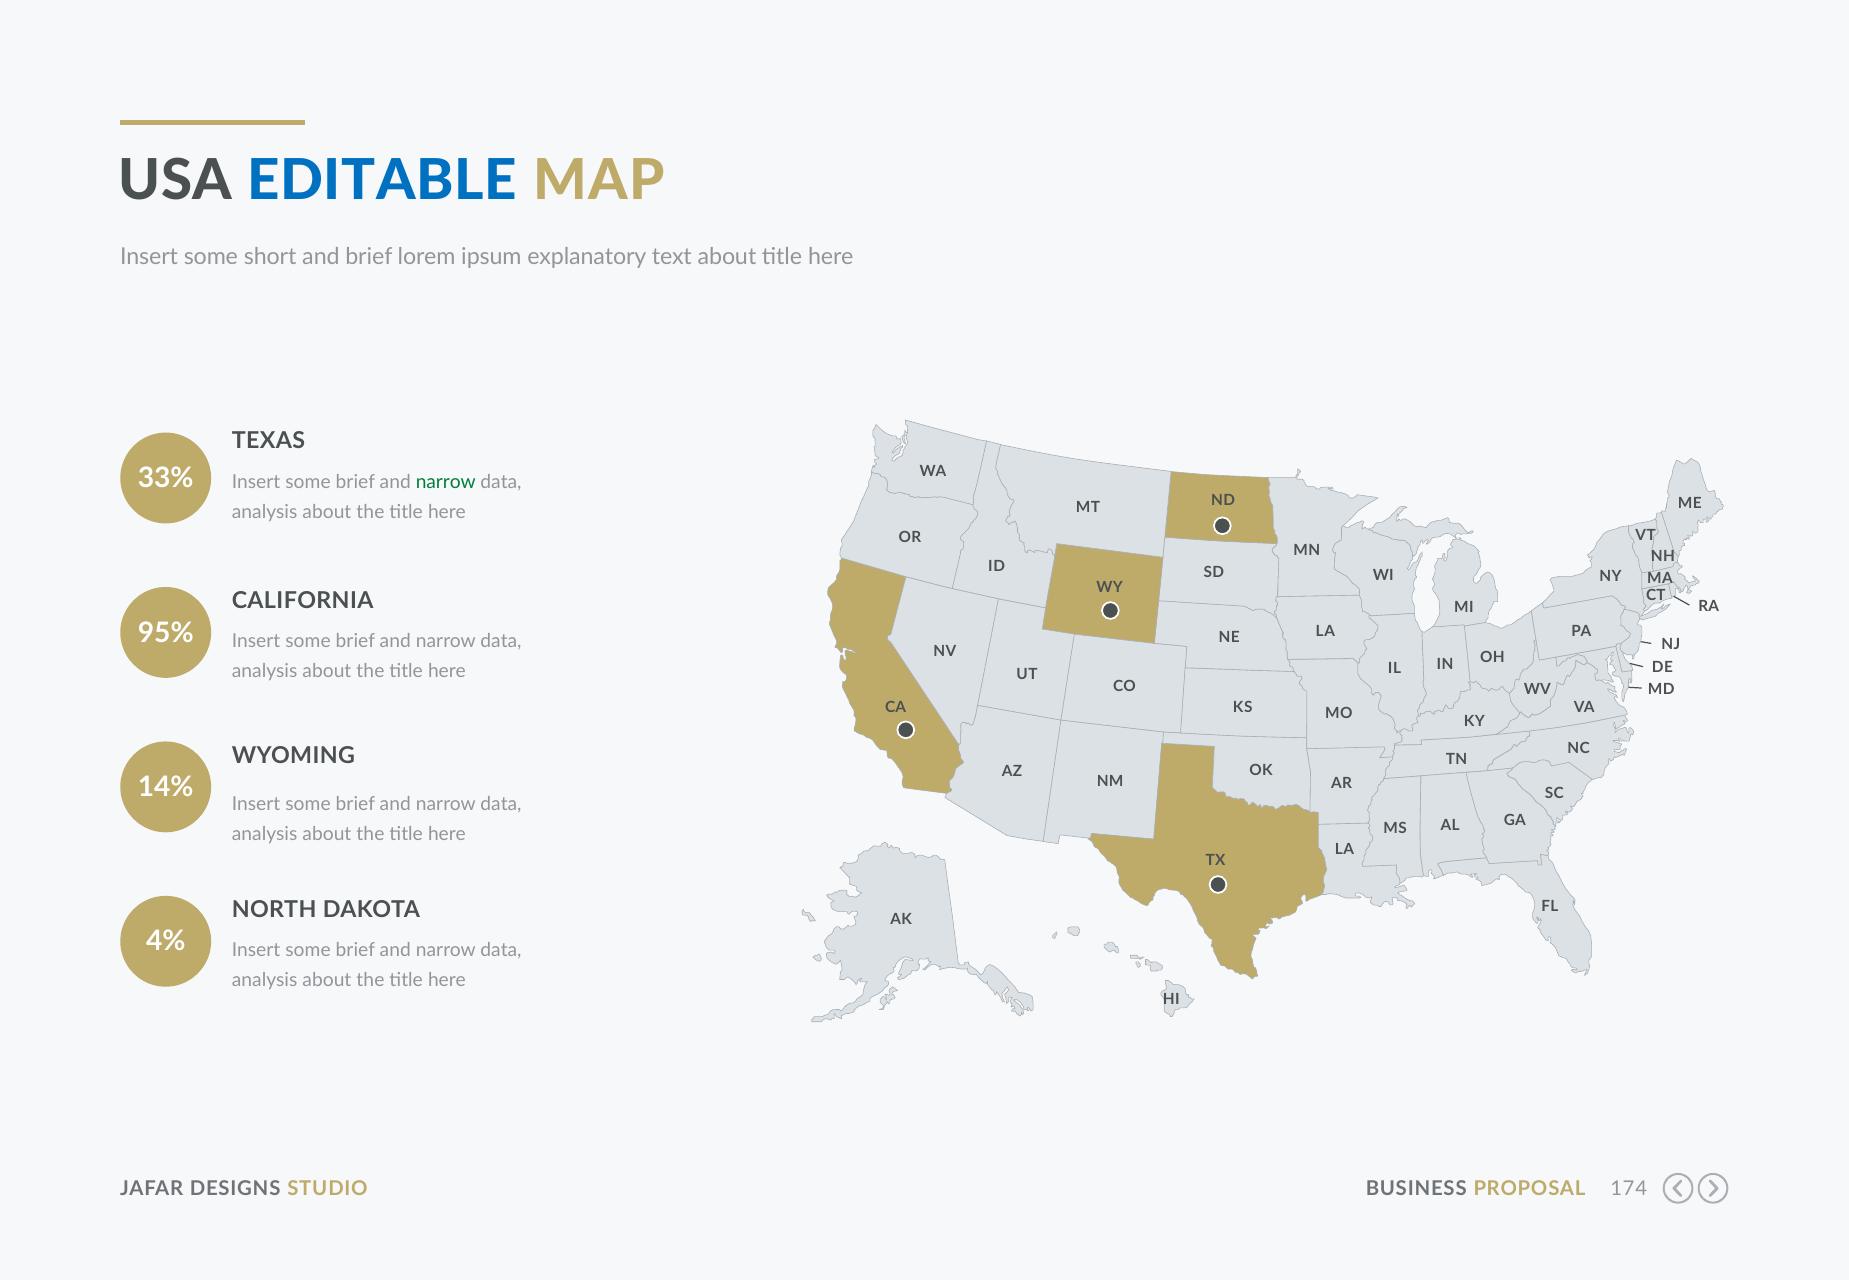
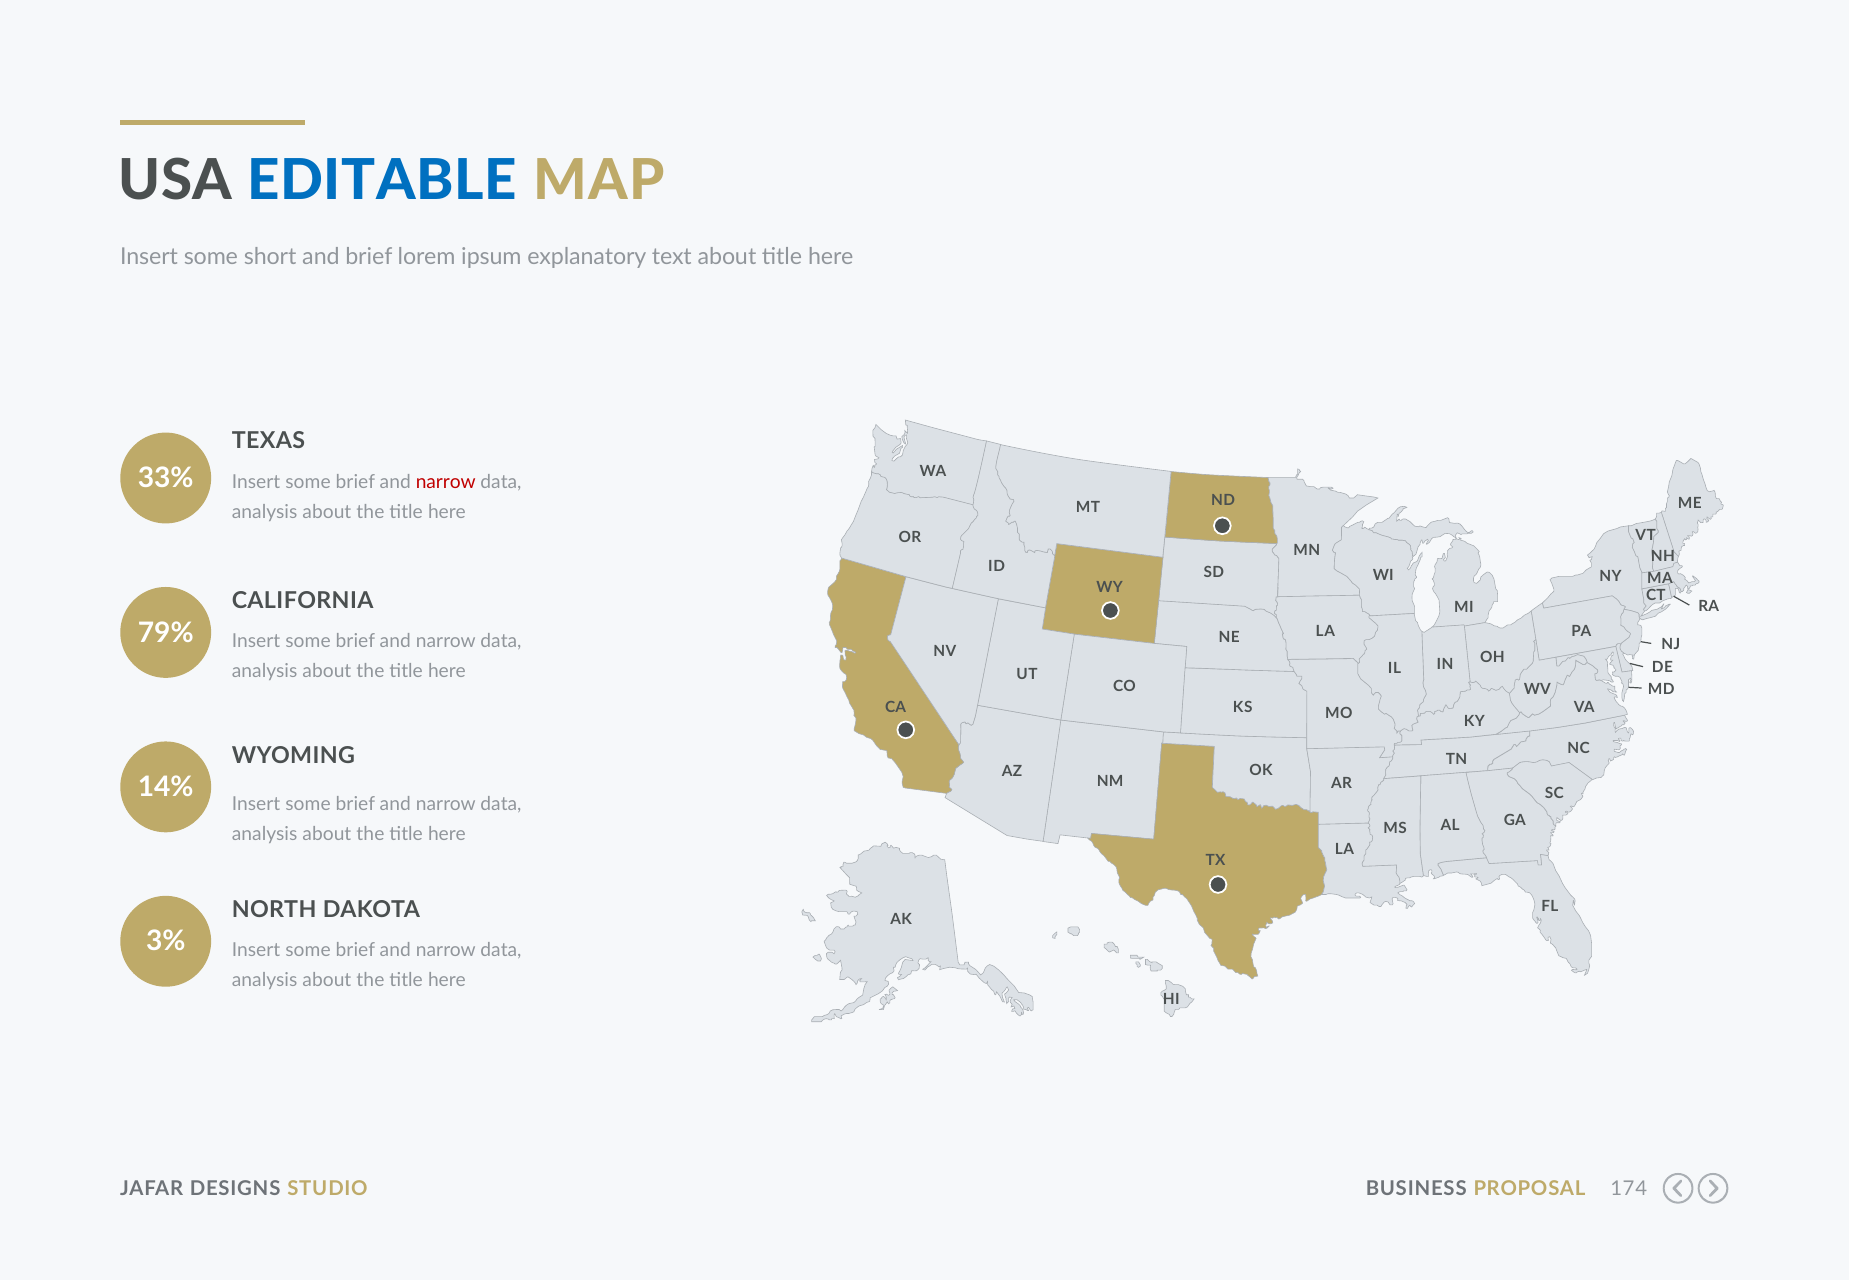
narrow at (446, 482) colour: green -> red
95%: 95% -> 79%
4%: 4% -> 3%
